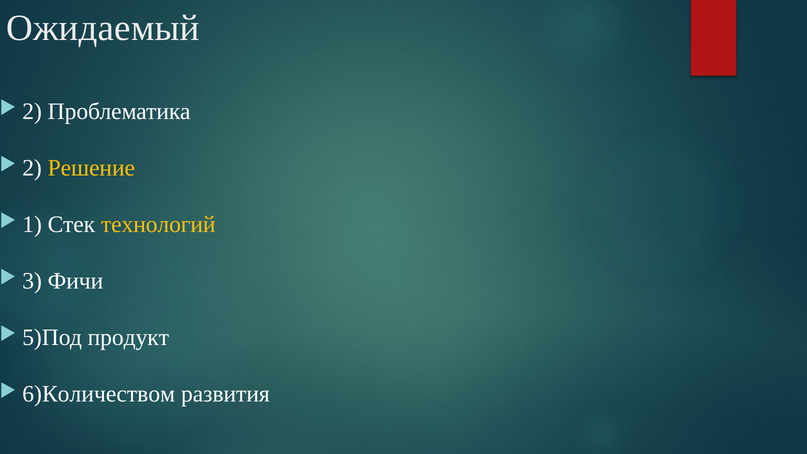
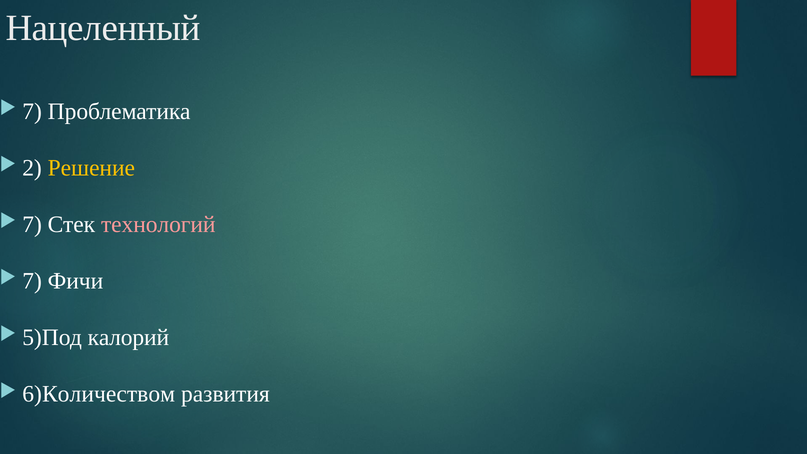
Ожидаемый: Ожидаемый -> Нацеленный
2 at (32, 111): 2 -> 7
1 at (32, 225): 1 -> 7
технологий colour: yellow -> pink
3 at (32, 281): 3 -> 7
продукт: продукт -> калорий
